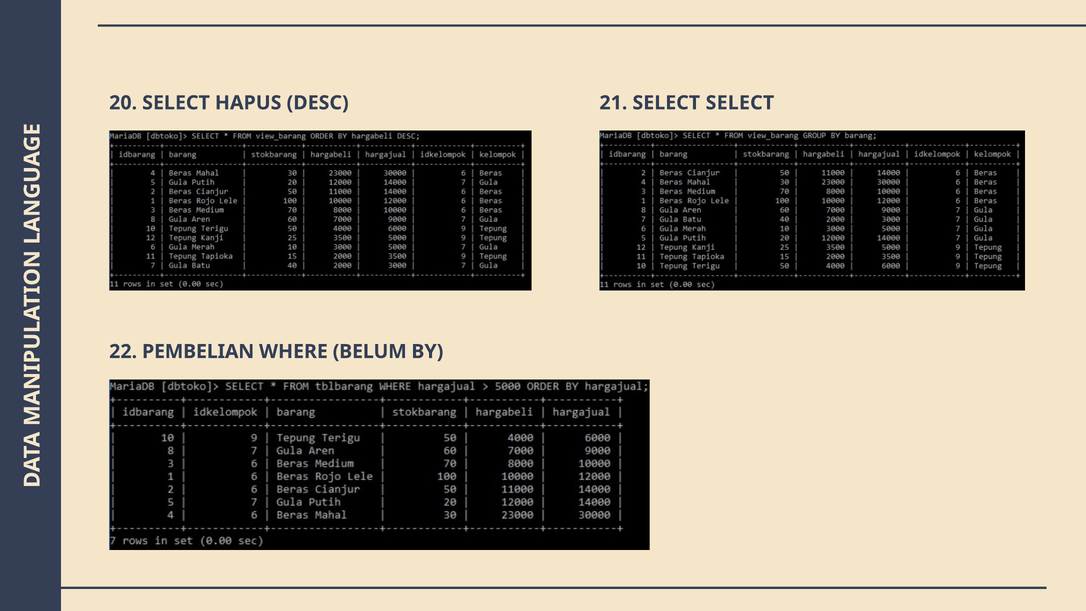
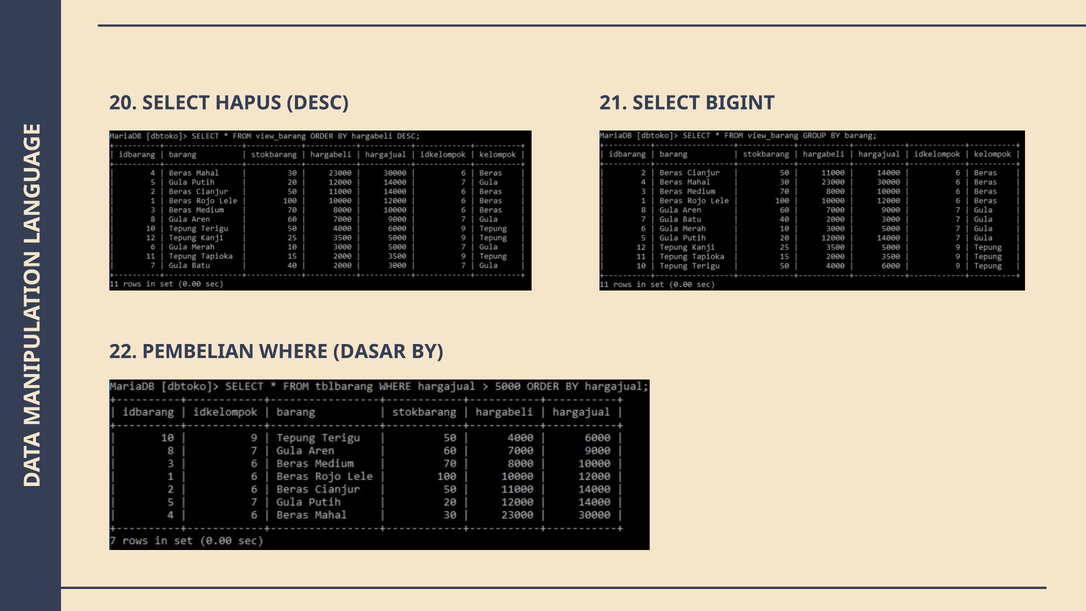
SELECT SELECT: SELECT -> BIGINT
BELUM: BELUM -> DASAR
